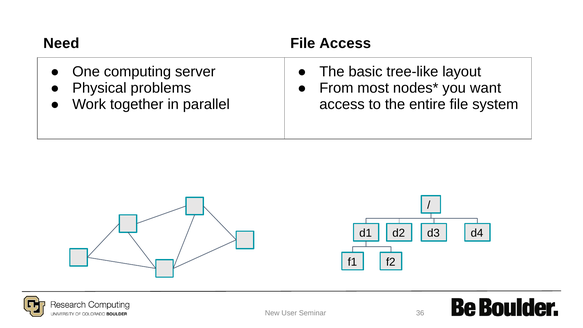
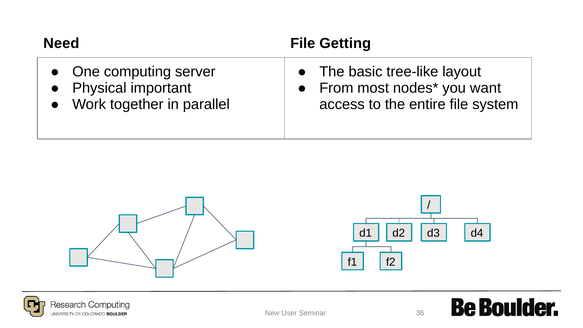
File Access: Access -> Getting
problems: problems -> important
